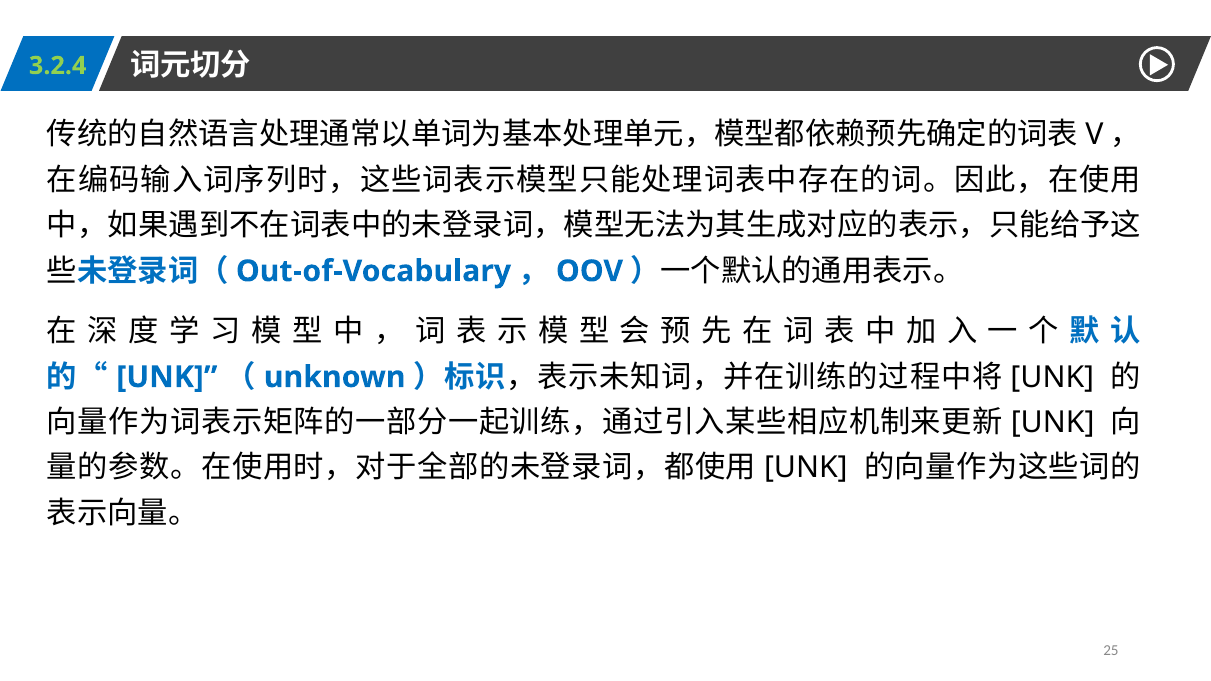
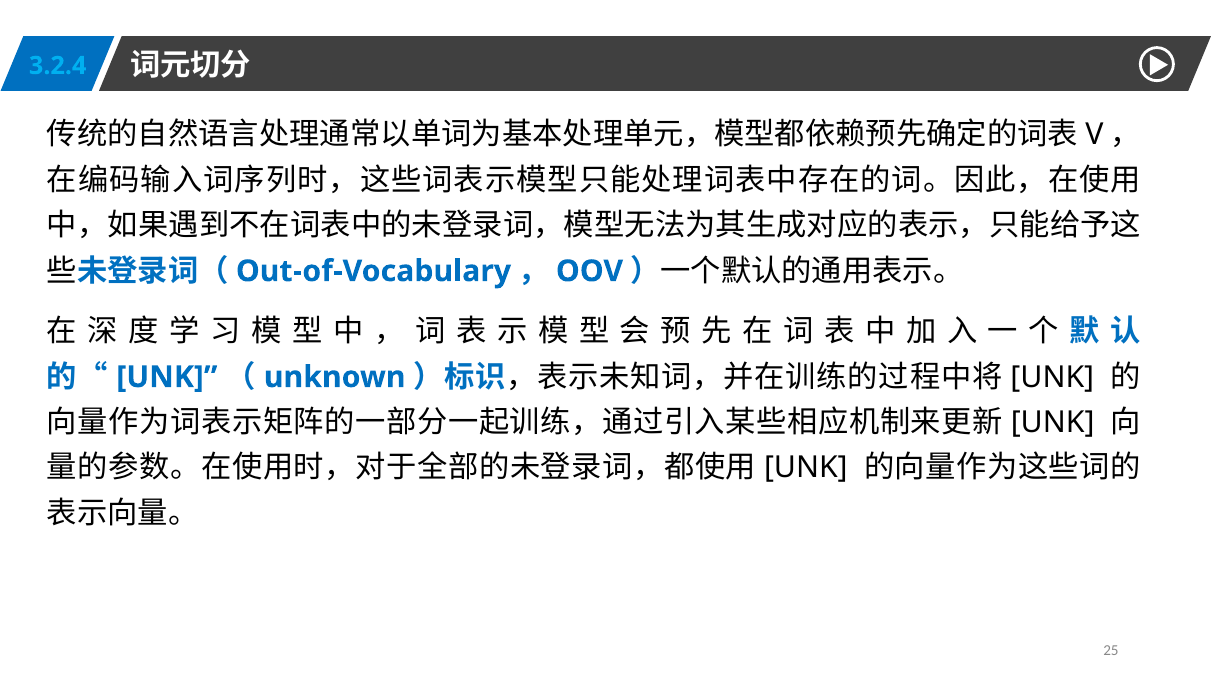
3.2.4 colour: light green -> light blue
